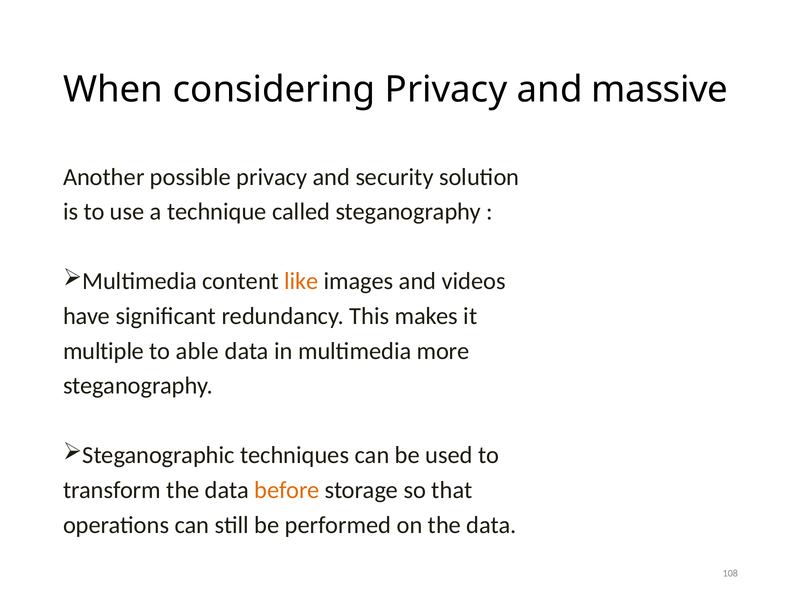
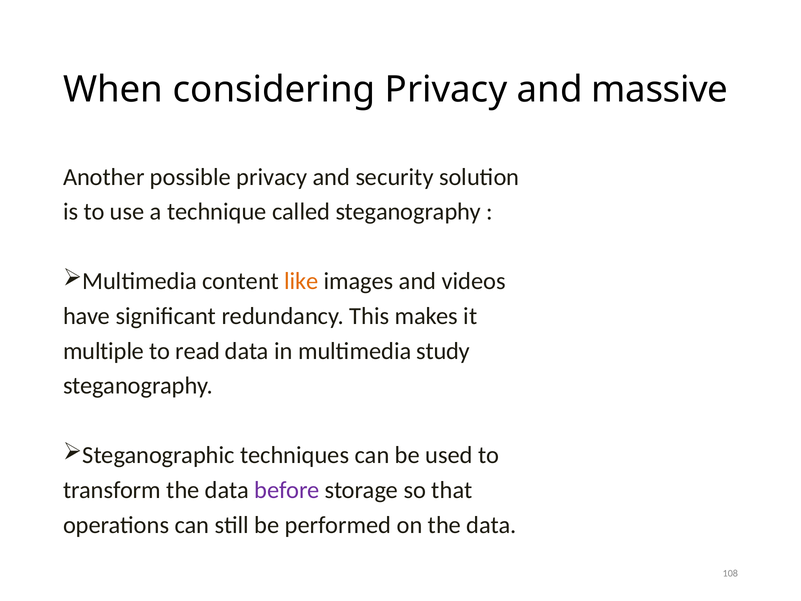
able: able -> read
more: more -> study
before colour: orange -> purple
